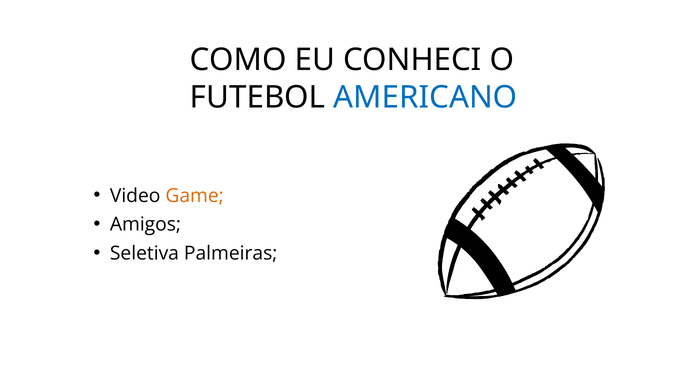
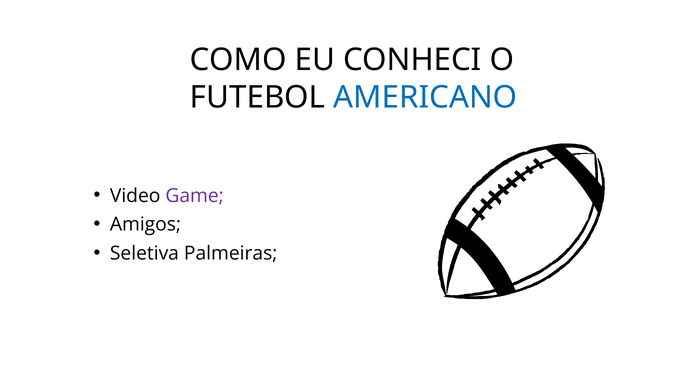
Game colour: orange -> purple
